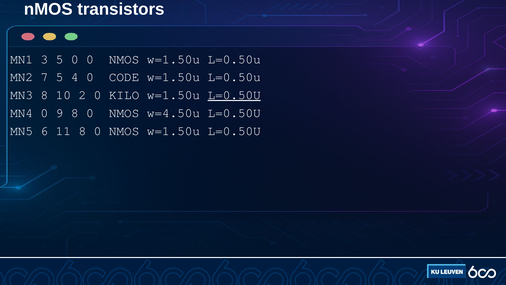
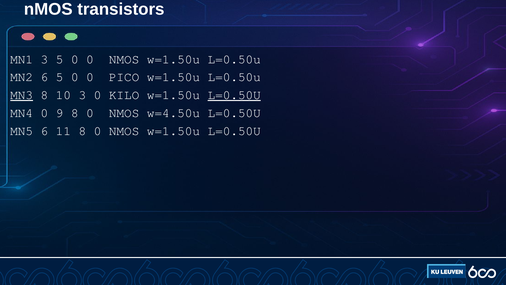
MN2 7: 7 -> 6
4 at (75, 77): 4 -> 0
CODE: CODE -> PICO
MN3 underline: none -> present
10 2: 2 -> 3
